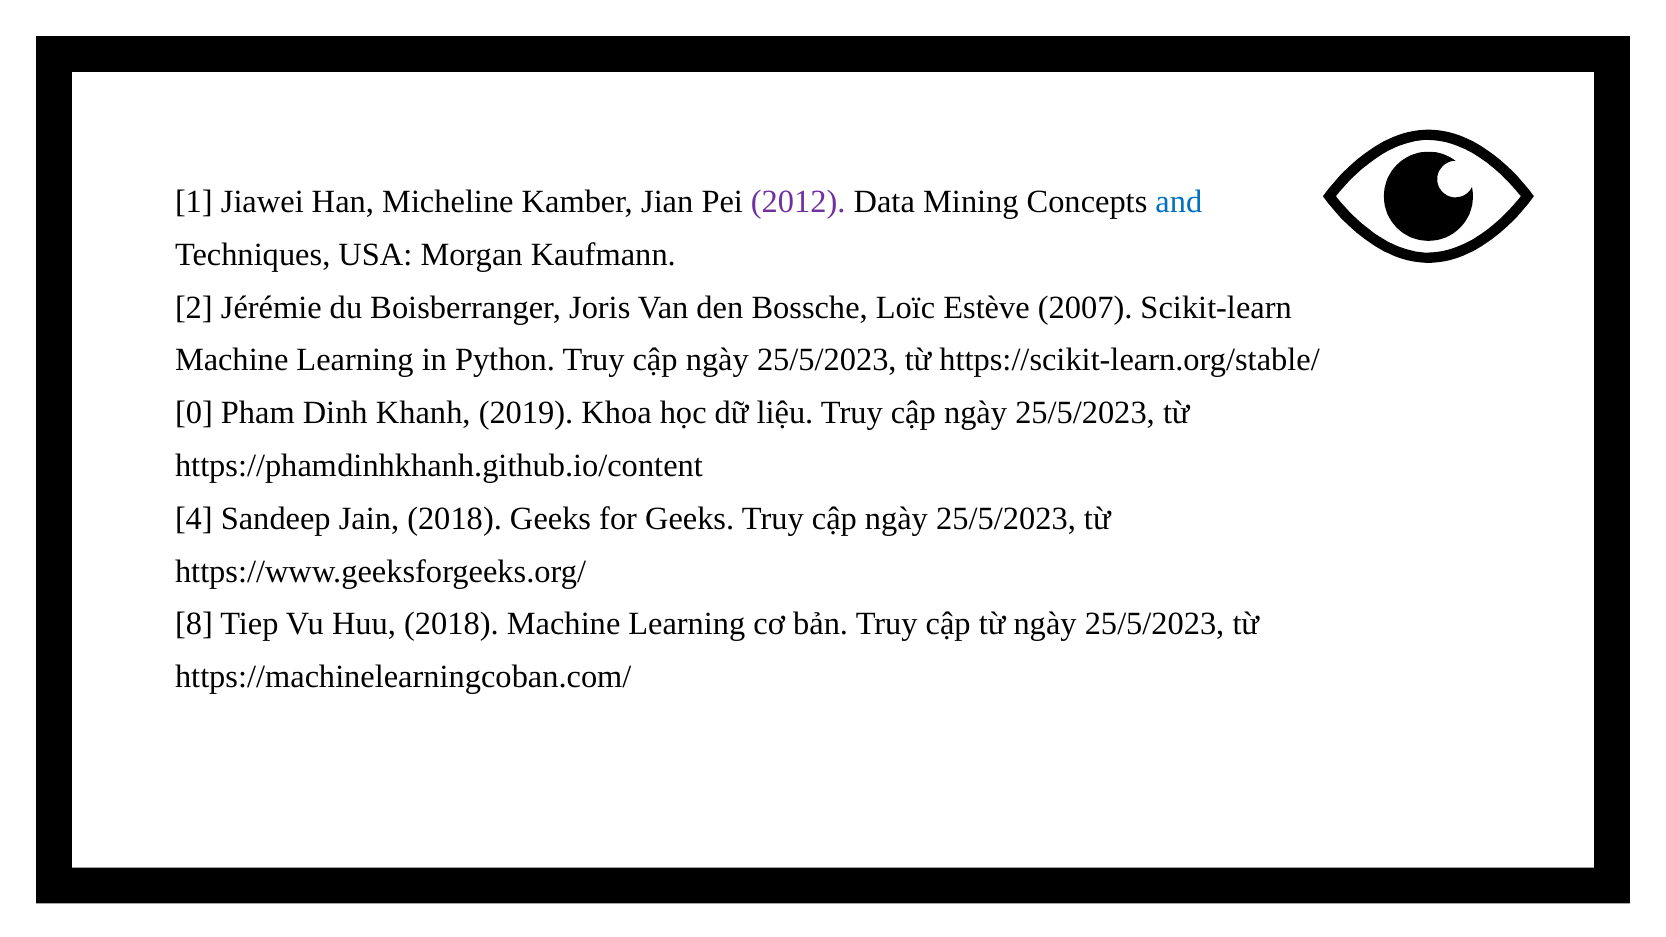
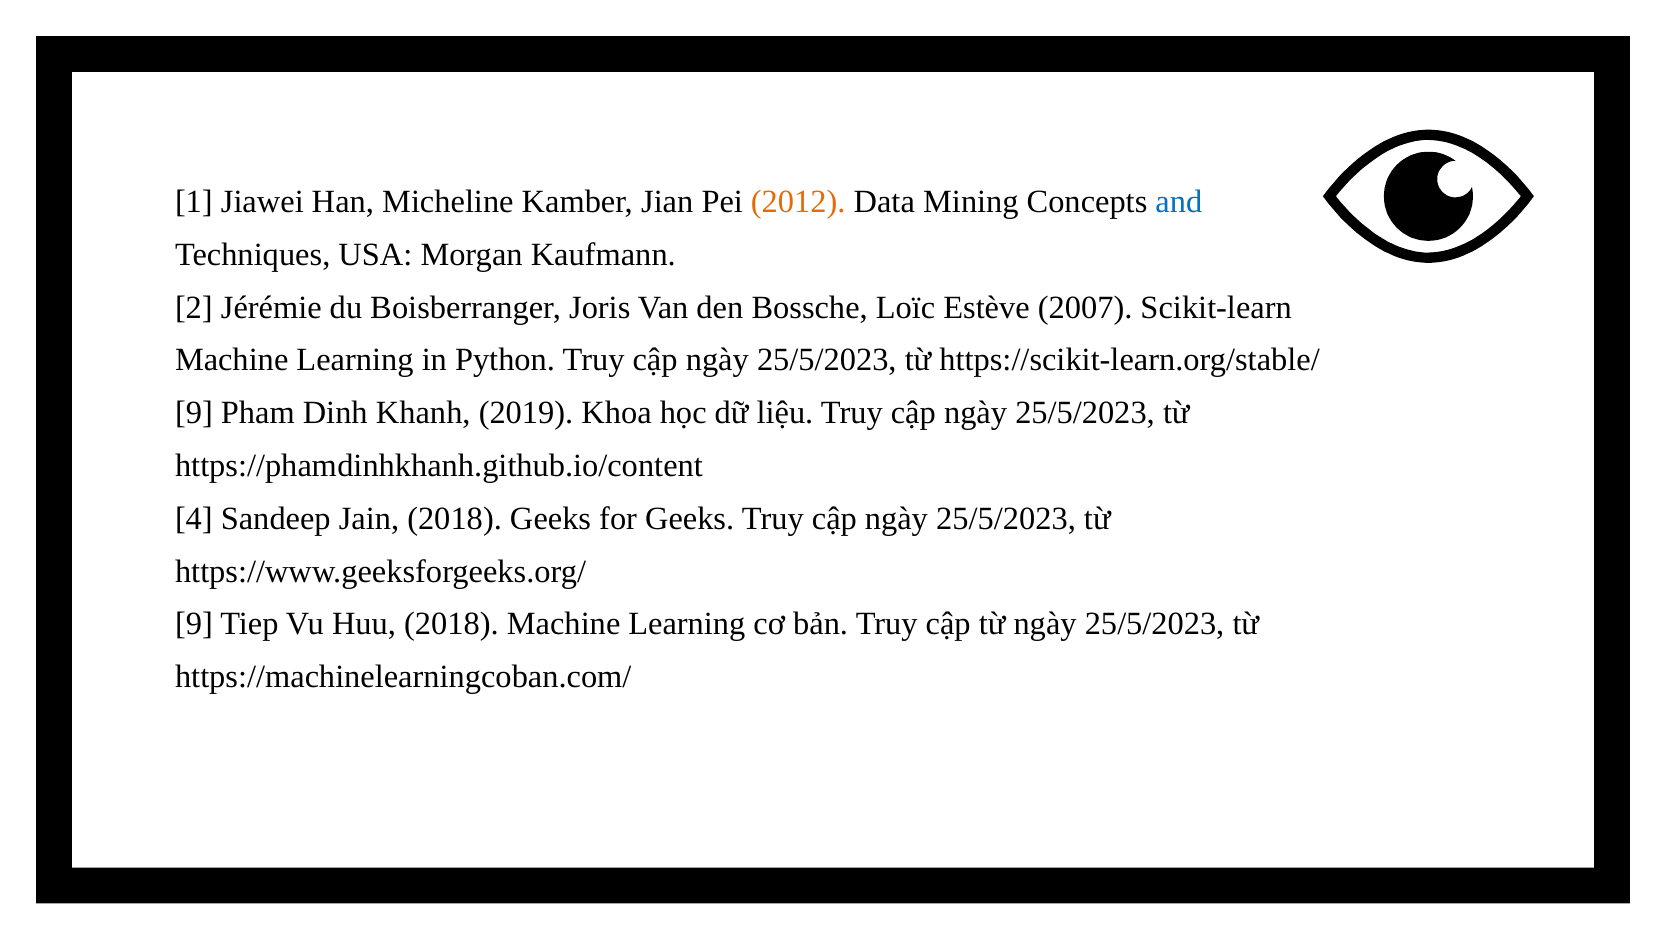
2012 colour: purple -> orange
0 at (194, 413): 0 -> 9
8 at (194, 624): 8 -> 9
